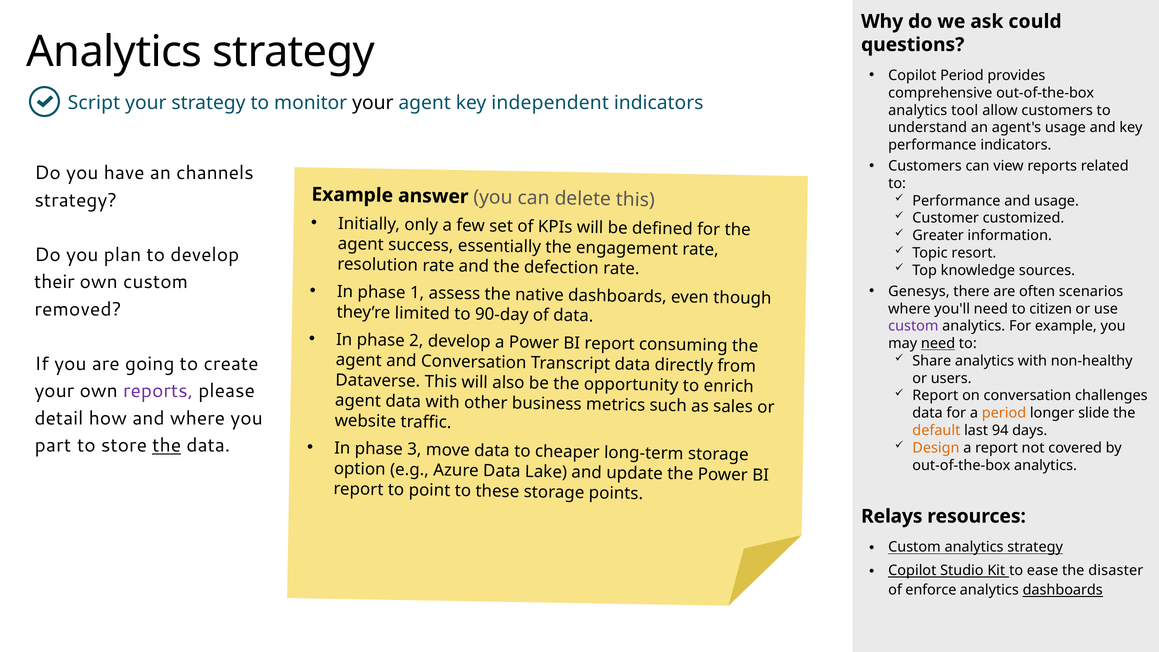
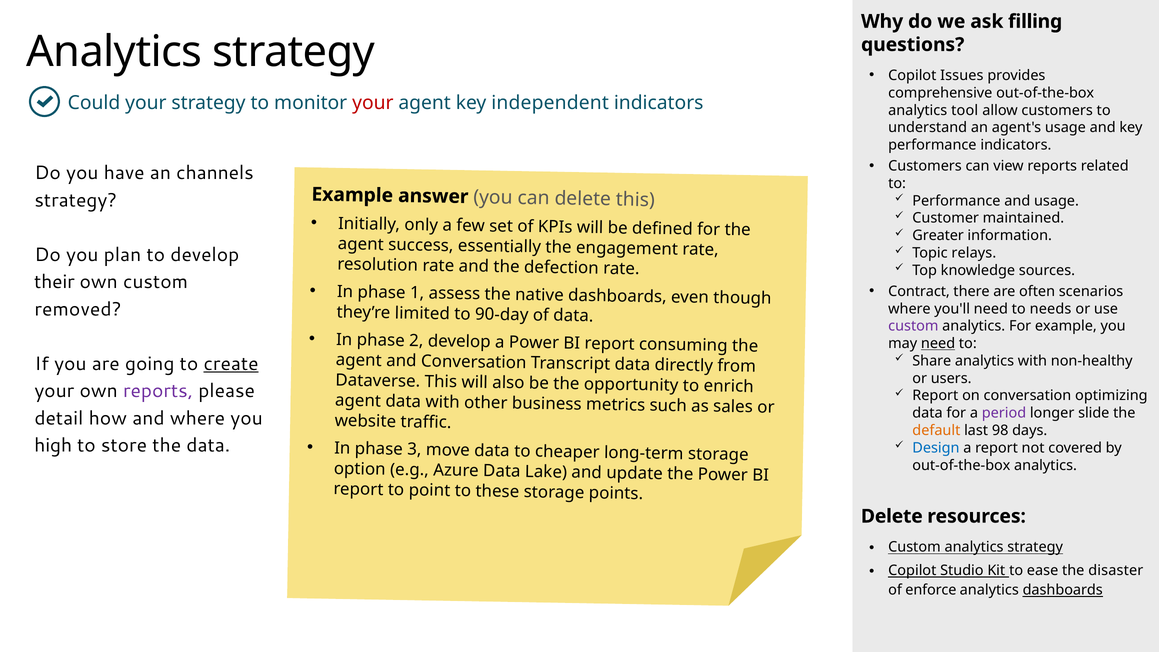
could: could -> filling
Copilot Period: Period -> Issues
Script: Script -> Could
your at (373, 103) colour: black -> red
customized: customized -> maintained
resort: resort -> relays
Genesys: Genesys -> Contract
citizen: citizen -> needs
create underline: none -> present
challenges: challenges -> optimizing
period at (1004, 413) colour: orange -> purple
94: 94 -> 98
part: part -> high
the at (167, 445) underline: present -> none
Design colour: orange -> blue
Relays at (892, 516): Relays -> Delete
